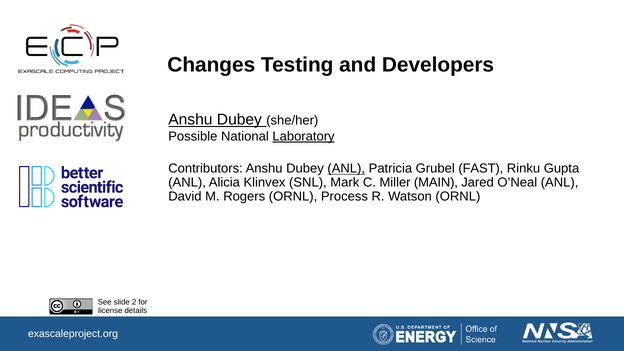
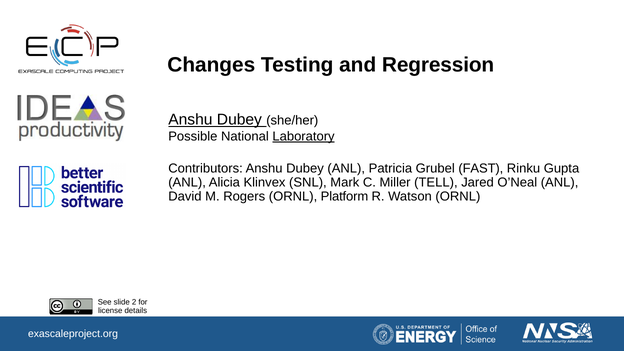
Developers: Developers -> Regression
ANL at (346, 169) underline: present -> none
MAIN: MAIN -> TELL
Process: Process -> Platform
